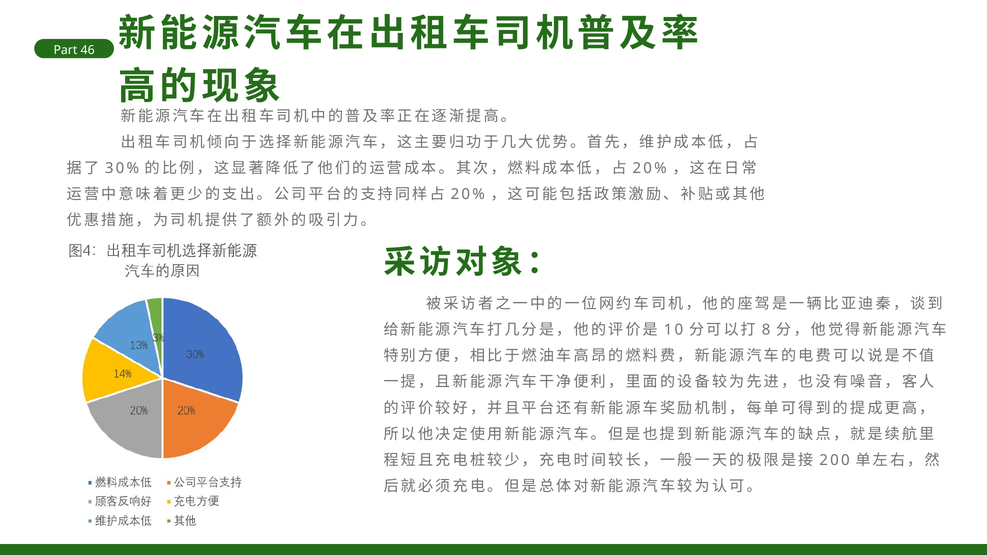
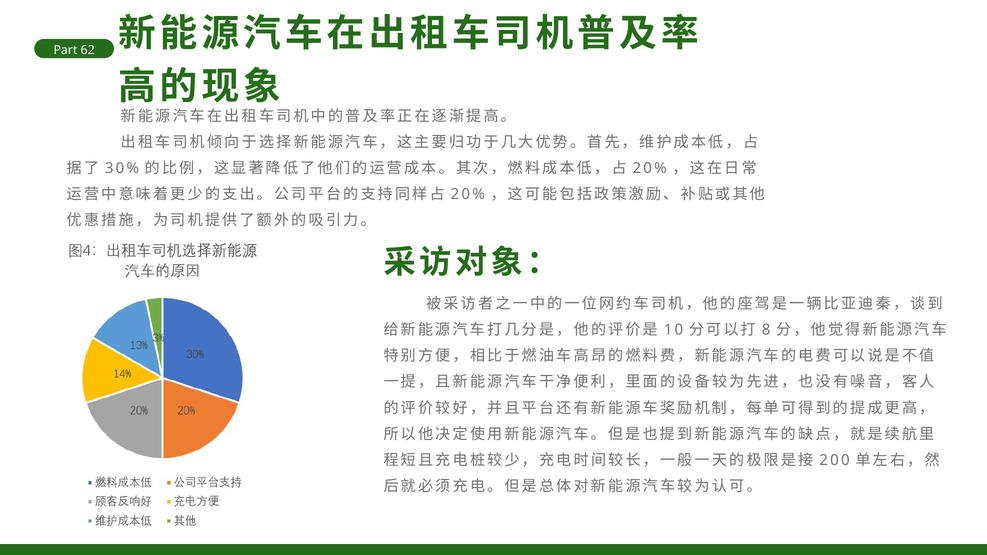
46: 46 -> 62
